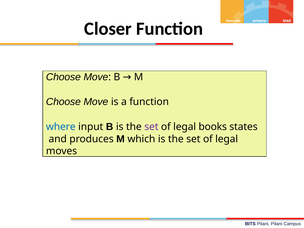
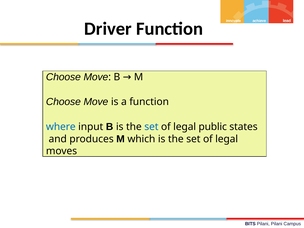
Closer: Closer -> Driver
set at (151, 127) colour: purple -> blue
books: books -> public
